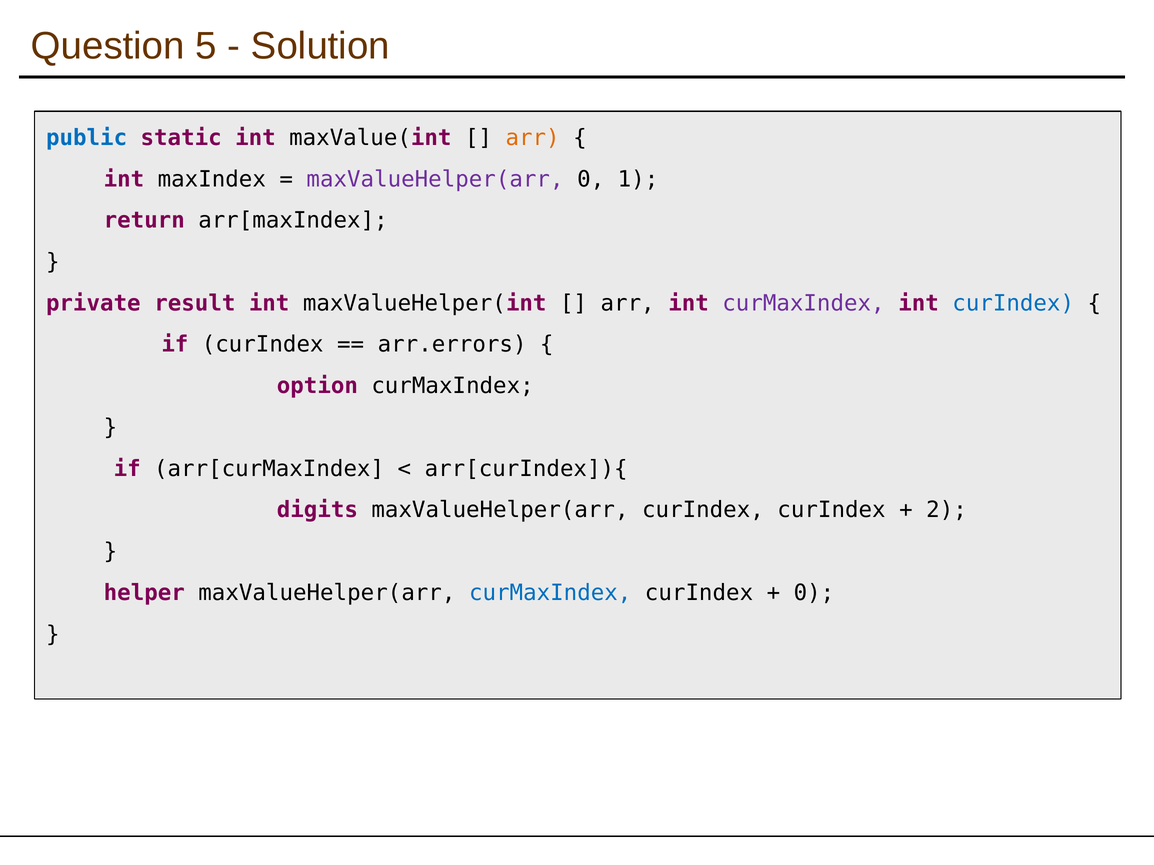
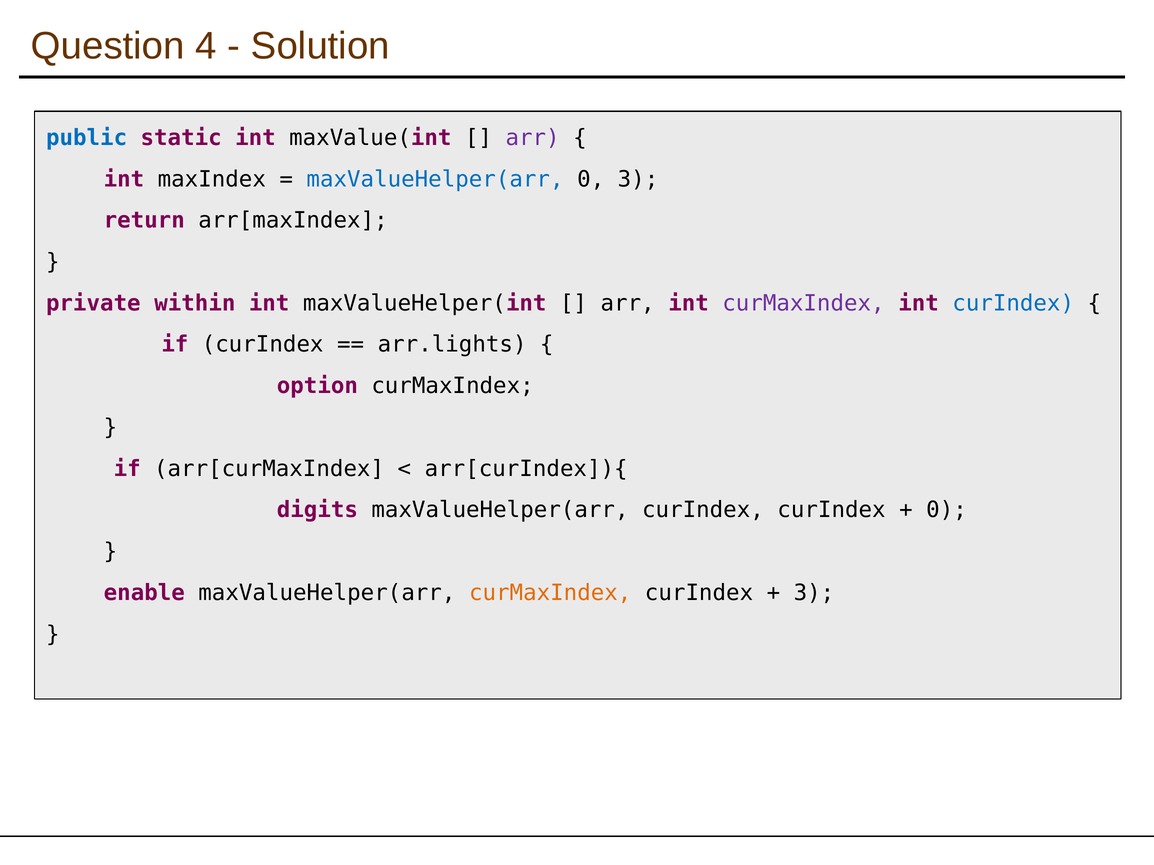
5: 5 -> 4
arr at (533, 138) colour: orange -> purple
maxValueHelper(arr at (435, 179) colour: purple -> blue
0 1: 1 -> 3
result: result -> within
arr.errors: arr.errors -> arr.lights
2 at (947, 510): 2 -> 0
helper: helper -> enable
curMaxIndex at (550, 593) colour: blue -> orange
0 at (814, 593): 0 -> 3
